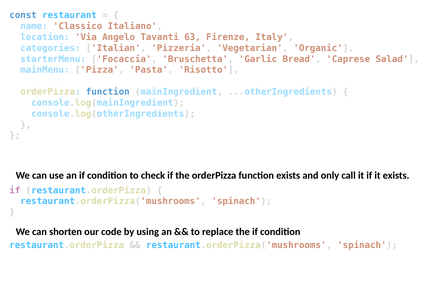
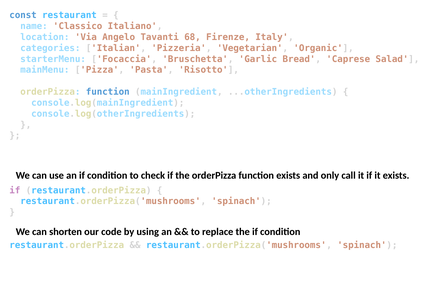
63: 63 -> 68
